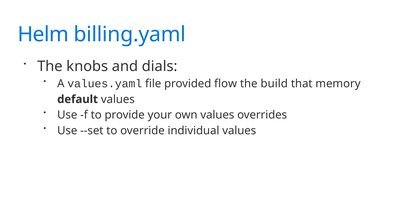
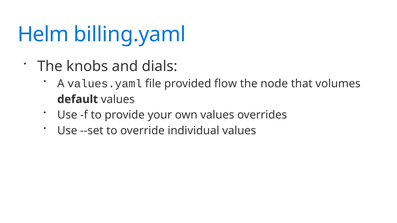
build: build -> node
memory: memory -> volumes
